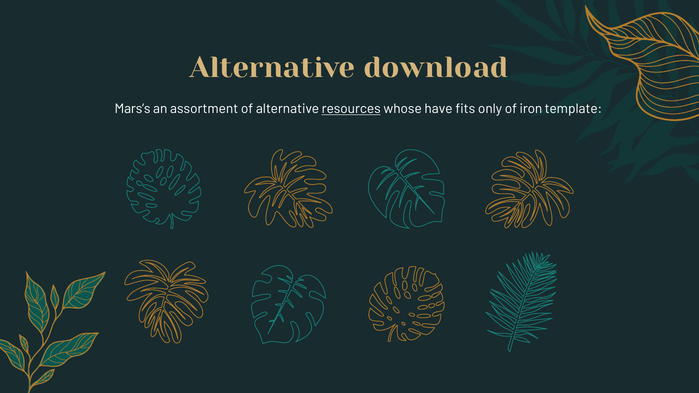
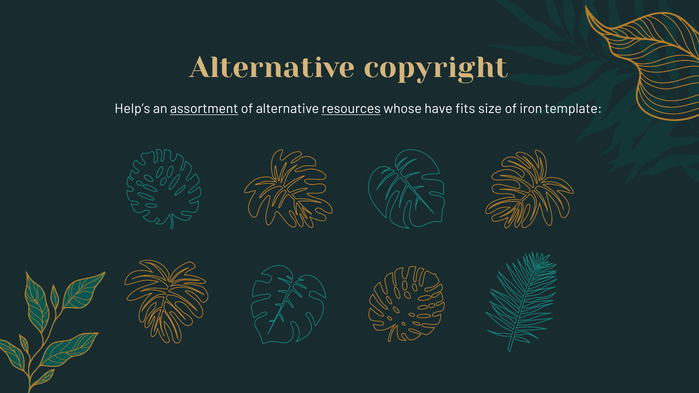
download: download -> copyright
Mars’s: Mars’s -> Help’s
assortment underline: none -> present
only: only -> size
